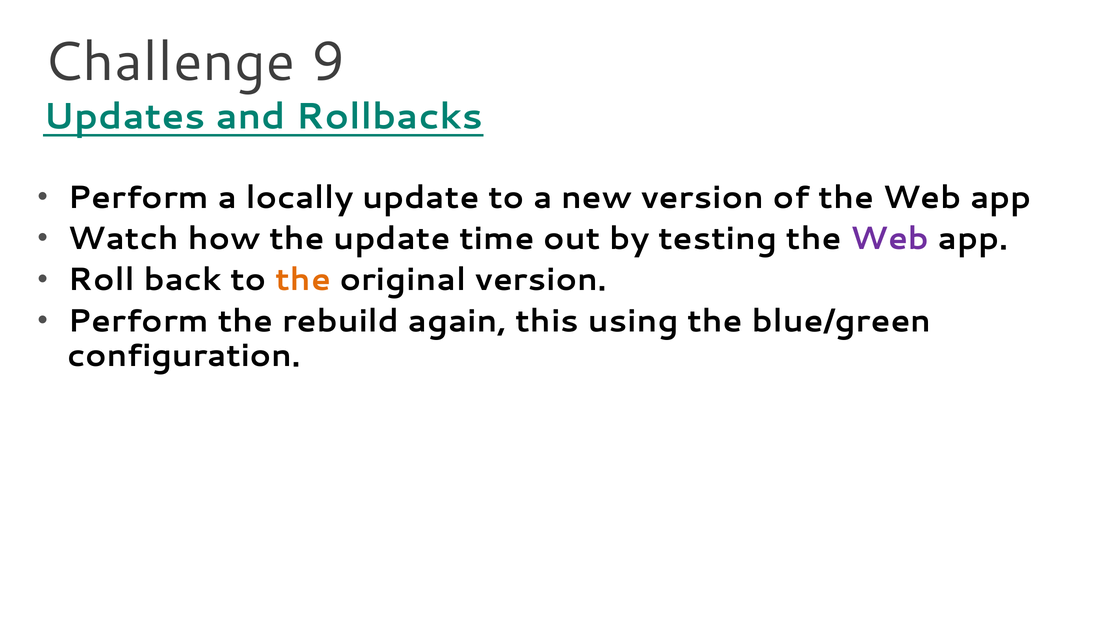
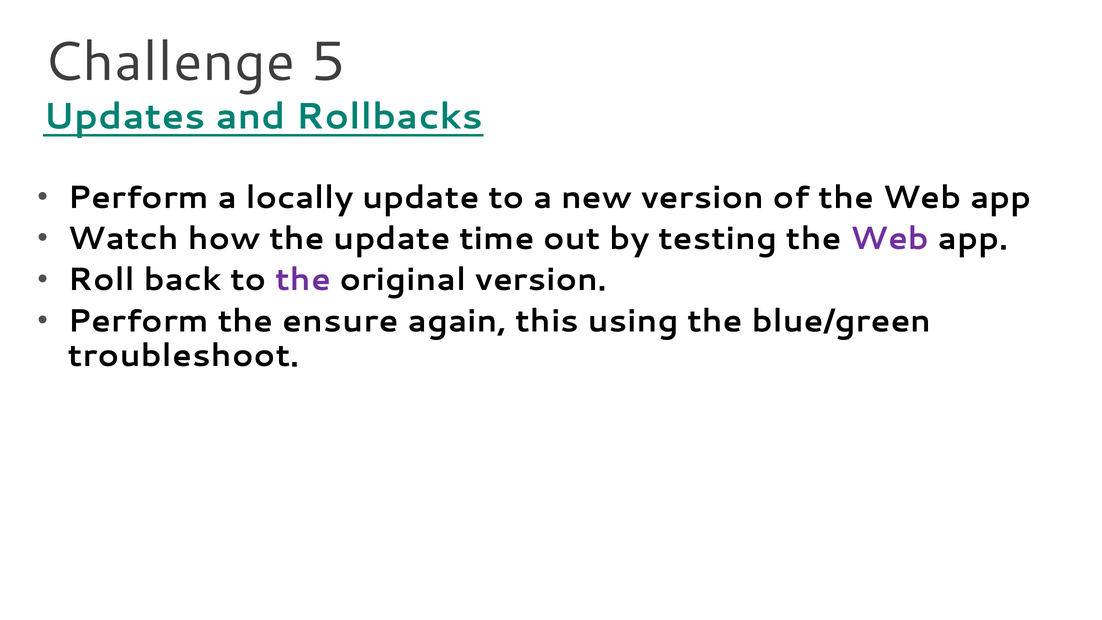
9: 9 -> 5
the at (303, 280) colour: orange -> purple
rebuild: rebuild -> ensure
configuration: configuration -> troubleshoot
